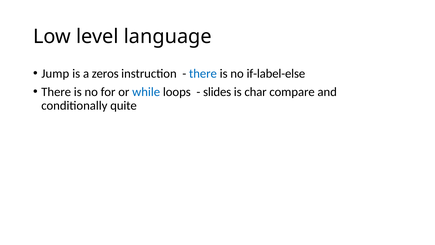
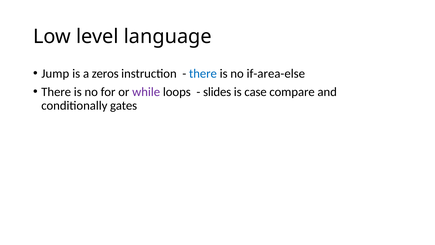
if-label-else: if-label-else -> if-area-else
while colour: blue -> purple
char: char -> case
quite: quite -> gates
